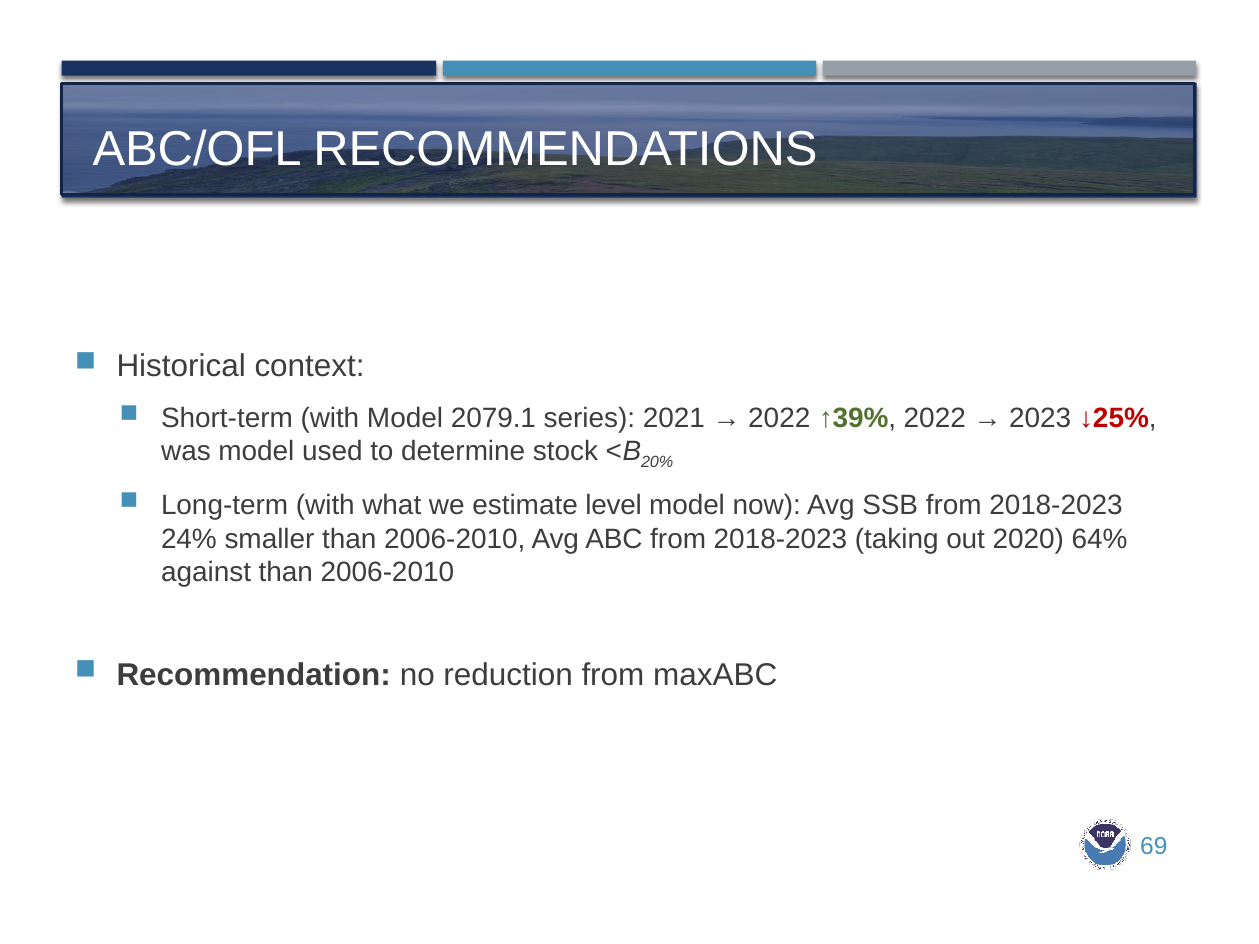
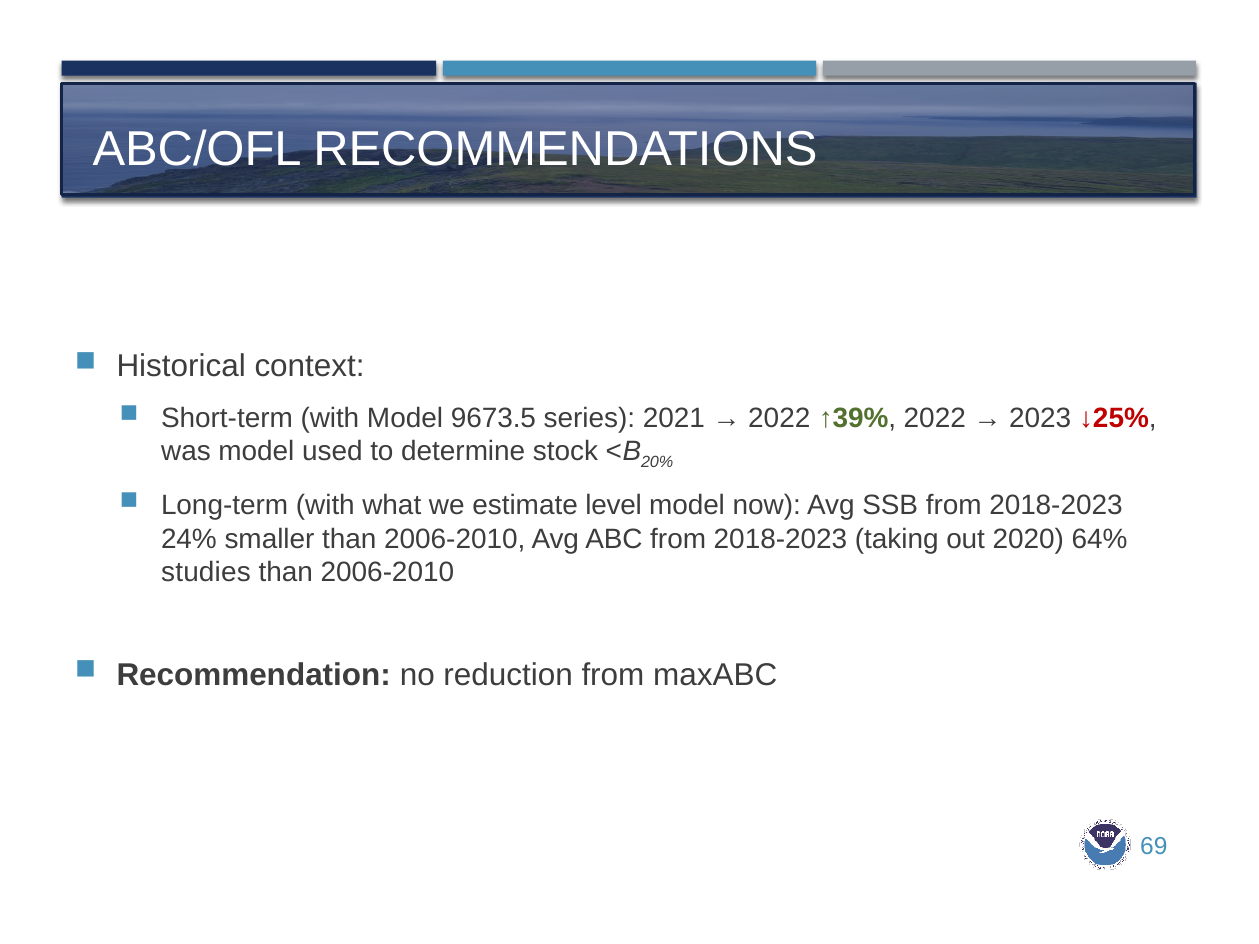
2079.1: 2079.1 -> 9673.5
against: against -> studies
